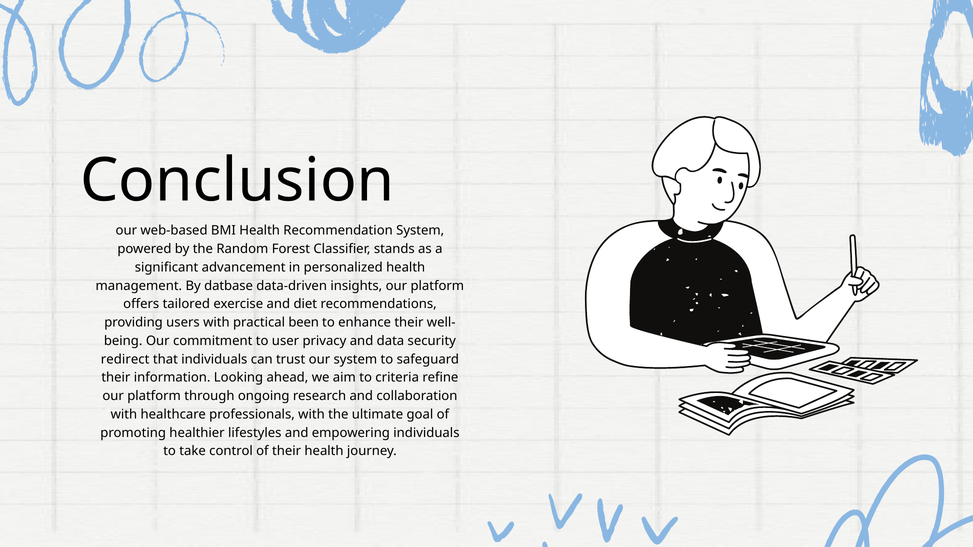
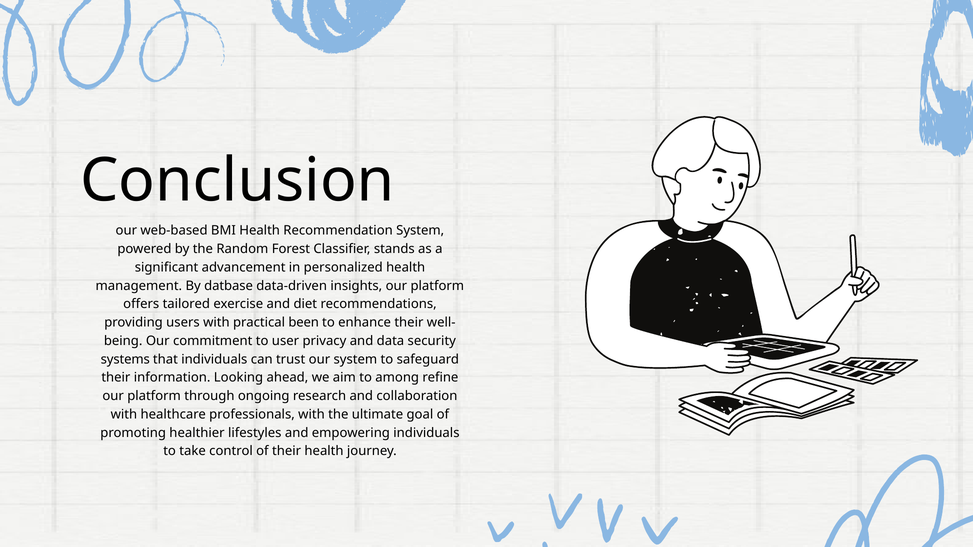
redirect: redirect -> systems
criteria: criteria -> among
